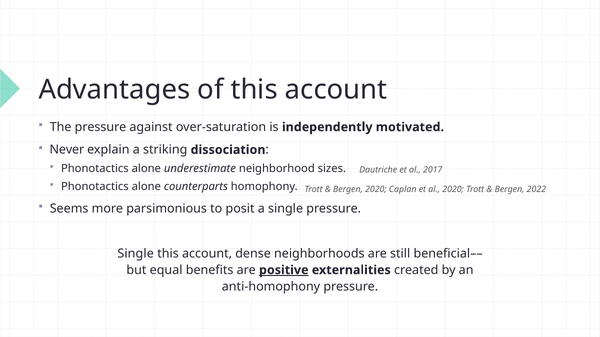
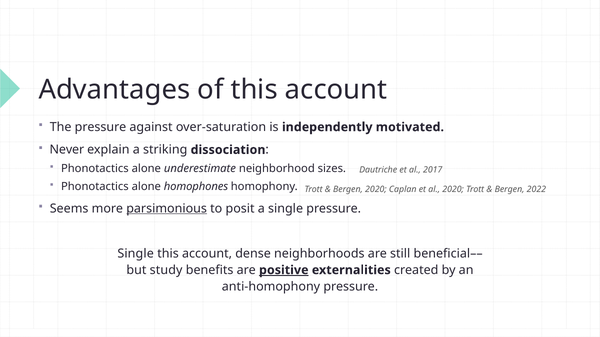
counterparts: counterparts -> homophones
parsimonious underline: none -> present
equal: equal -> study
